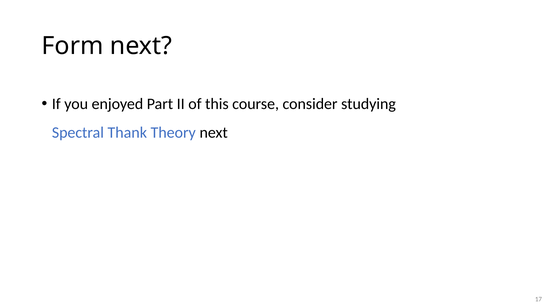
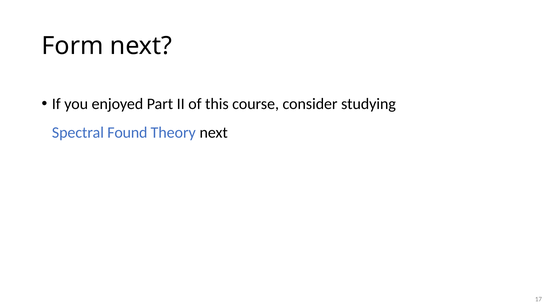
Thank: Thank -> Found
